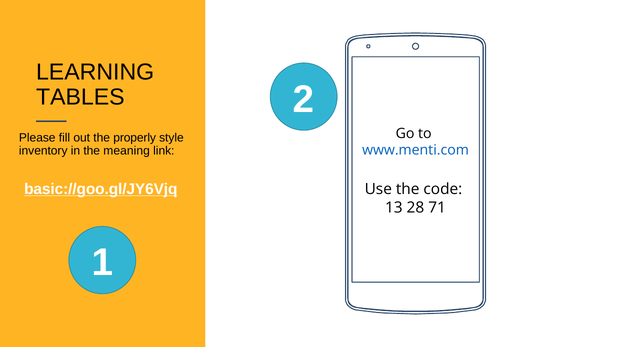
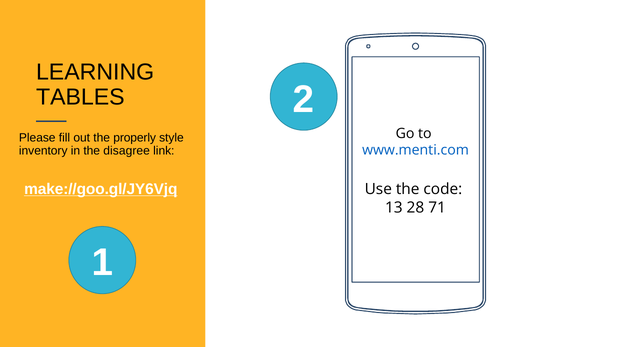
meaning: meaning -> disagree
basic://goo.gl/JY6Vjq: basic://goo.gl/JY6Vjq -> make://goo.gl/JY6Vjq
